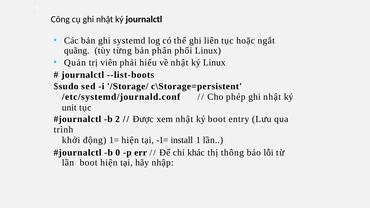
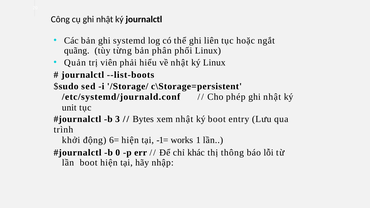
2: 2 -> 3
Được: Được -> Bytes
1=: 1= -> 6=
install: install -> works
